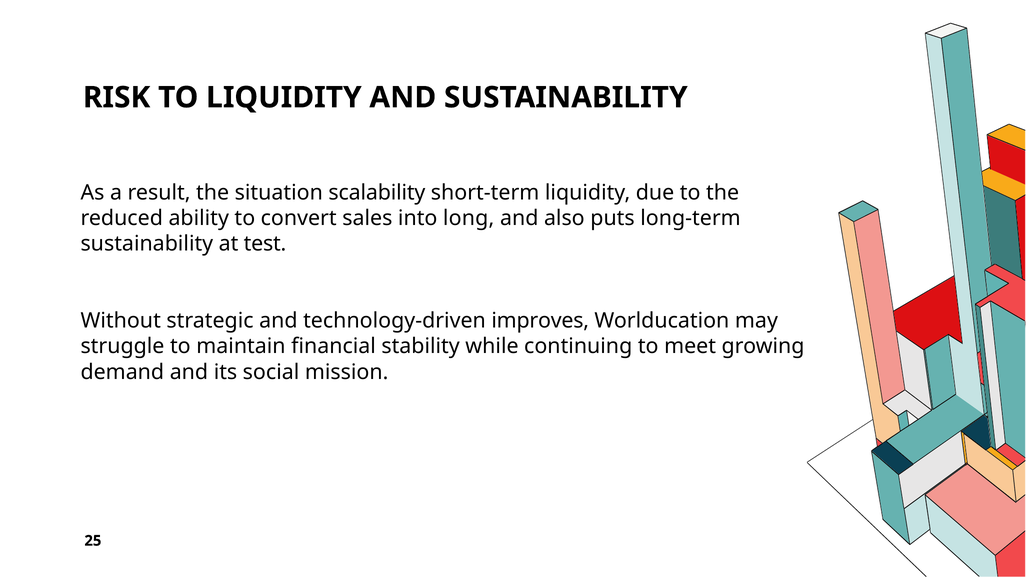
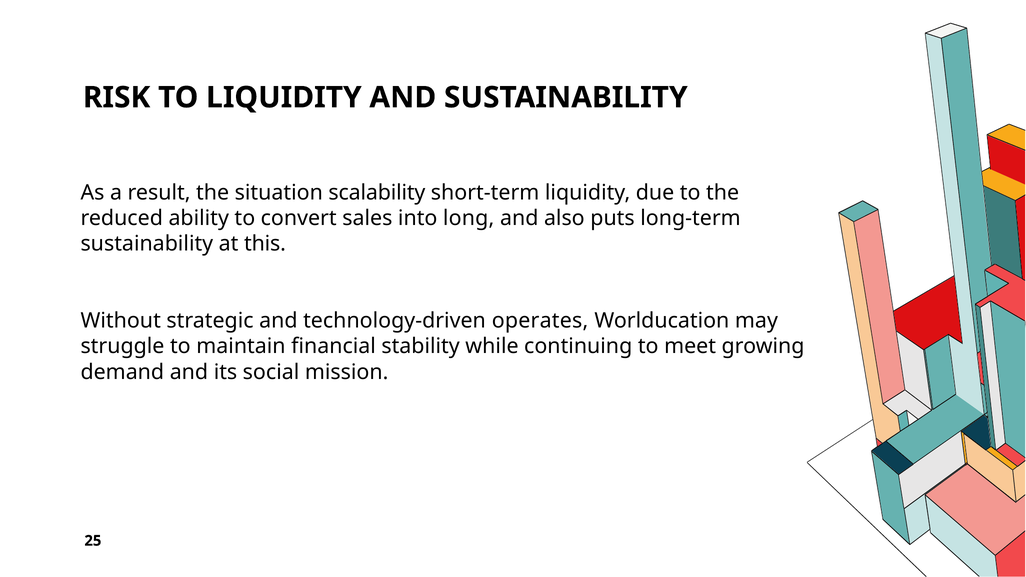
test: test -> this
improves: improves -> operates
